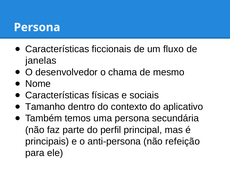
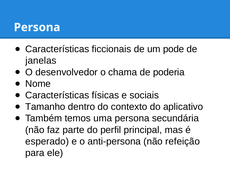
fluxo: fluxo -> pode
mesmo: mesmo -> poderia
principais: principais -> esperado
